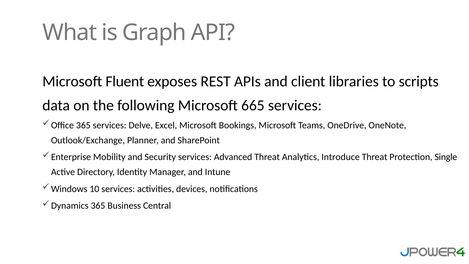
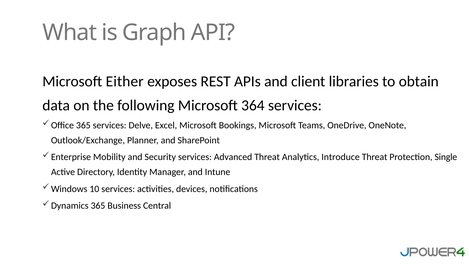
Fluent: Fluent -> Either
scripts: scripts -> obtain
665: 665 -> 364
